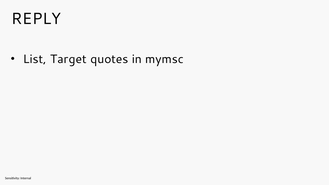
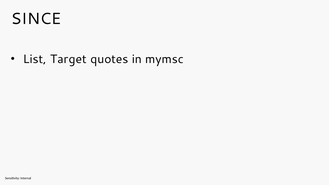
REPLY: REPLY -> SINCE
